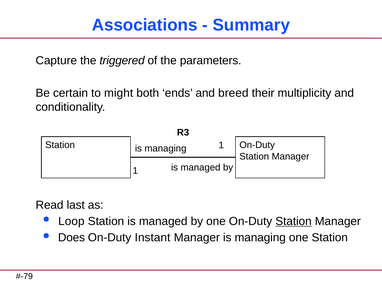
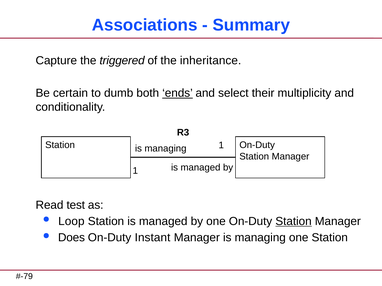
parameters: parameters -> inheritance
might: might -> dumb
ends underline: none -> present
breed: breed -> select
last: last -> test
